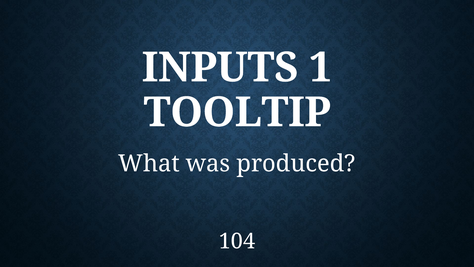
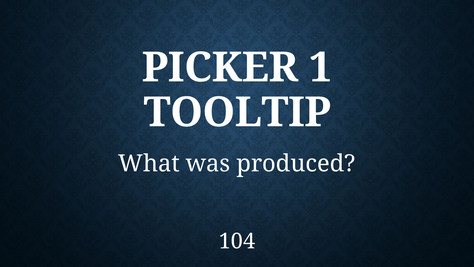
INPUTS: INPUTS -> PICKER
